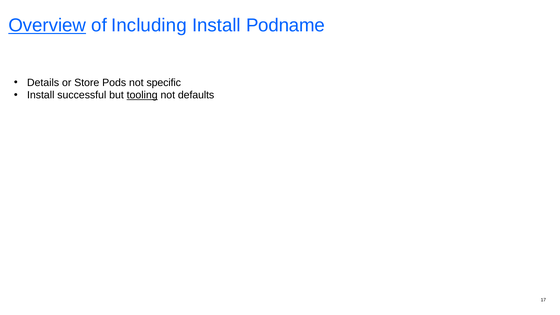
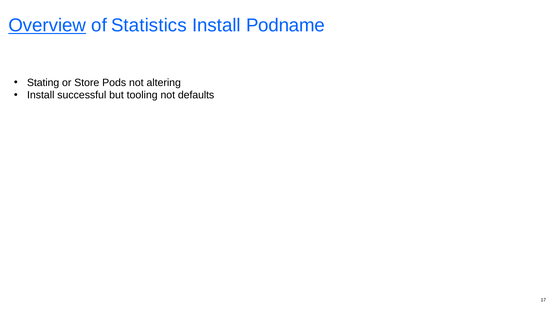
Including: Including -> Statistics
Details: Details -> Stating
specific: specific -> altering
tooling underline: present -> none
